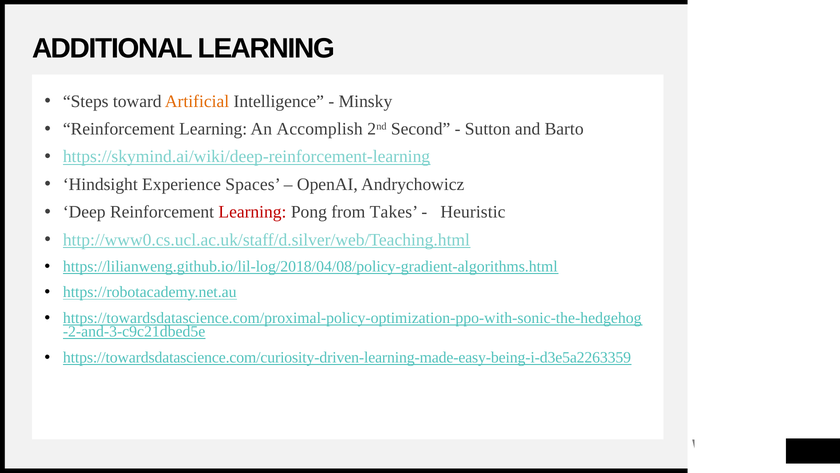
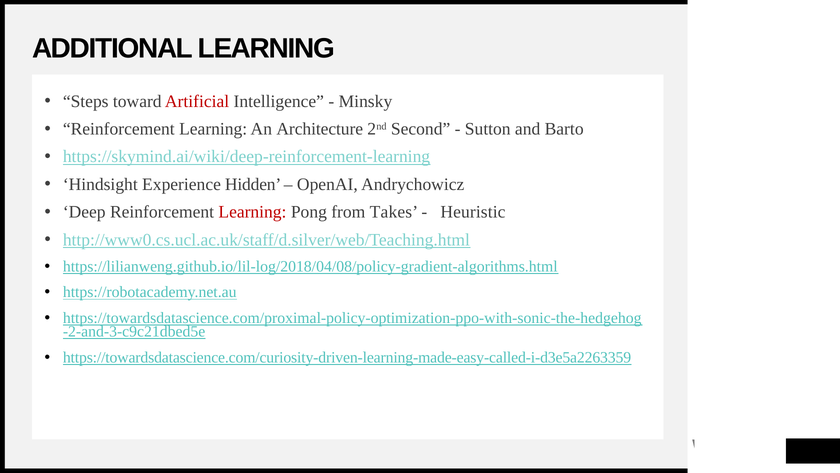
Artificial colour: orange -> red
Accomplish: Accomplish -> Architecture
Spaces: Spaces -> Hidden
https://towardsdatascience.com/curiosity-driven-learning-made-easy-being-i-d3e5a2263359: https://towardsdatascience.com/curiosity-driven-learning-made-easy-being-i-d3e5a2263359 -> https://towardsdatascience.com/curiosity-driven-learning-made-easy-called-i-d3e5a2263359
